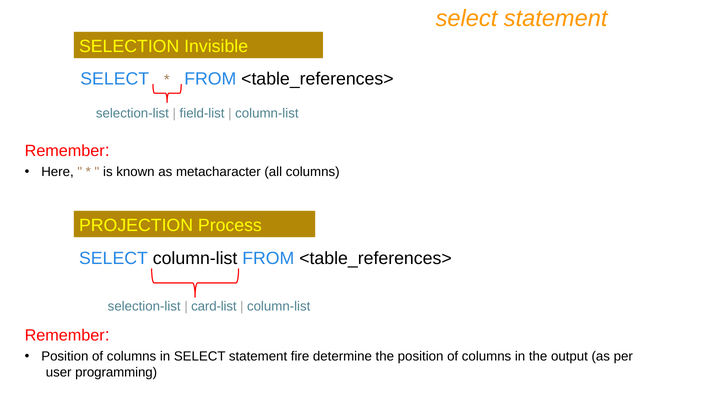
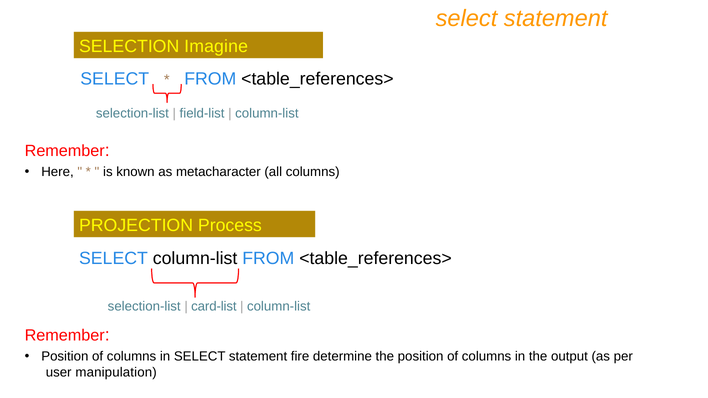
Invisible: Invisible -> Imagine
programming: programming -> manipulation
